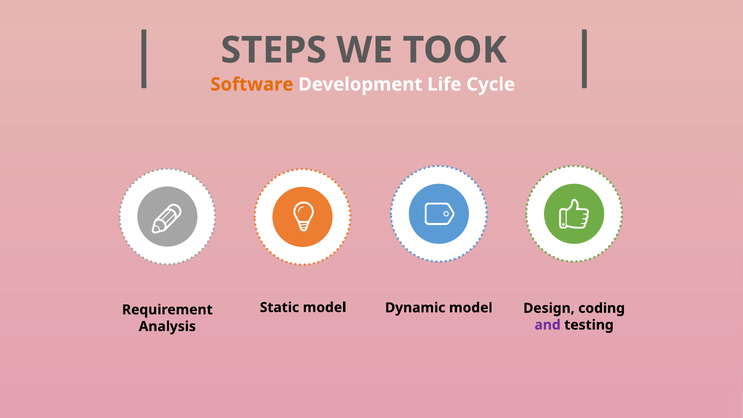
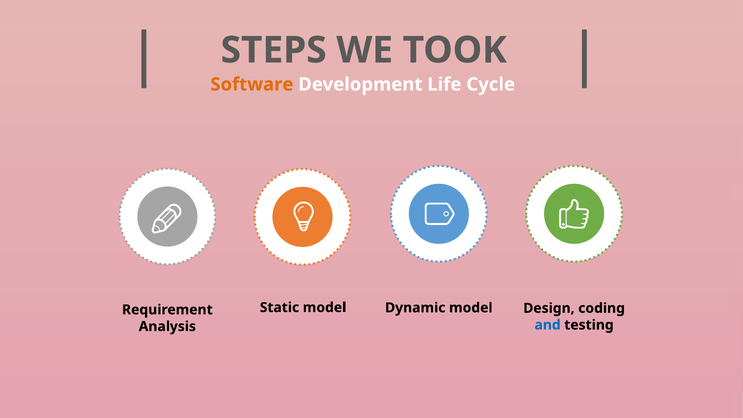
and colour: purple -> blue
